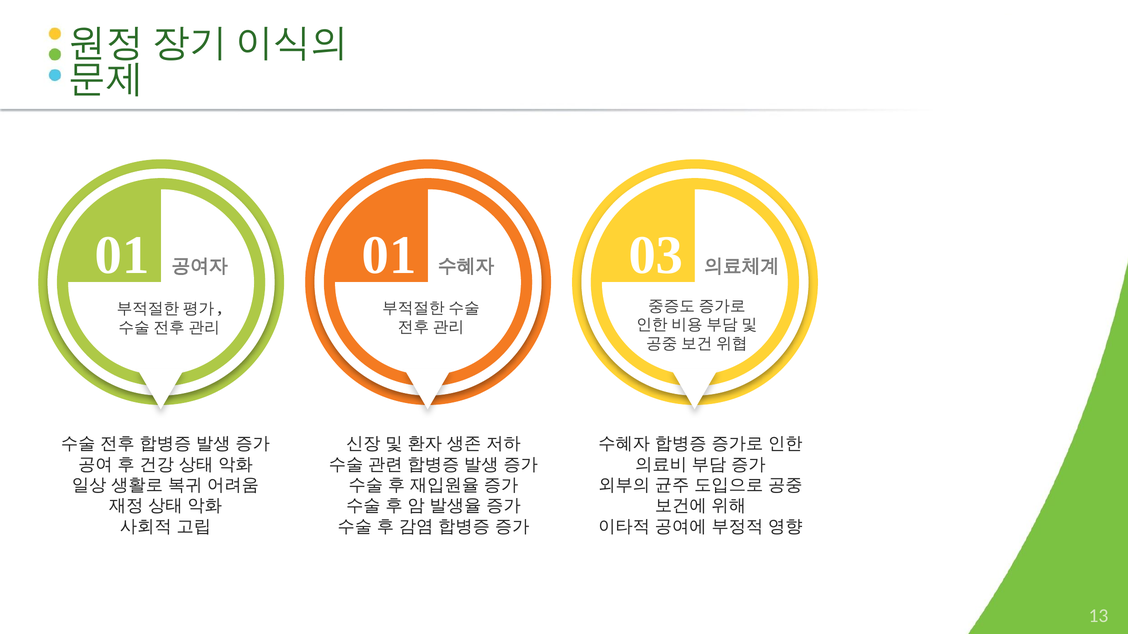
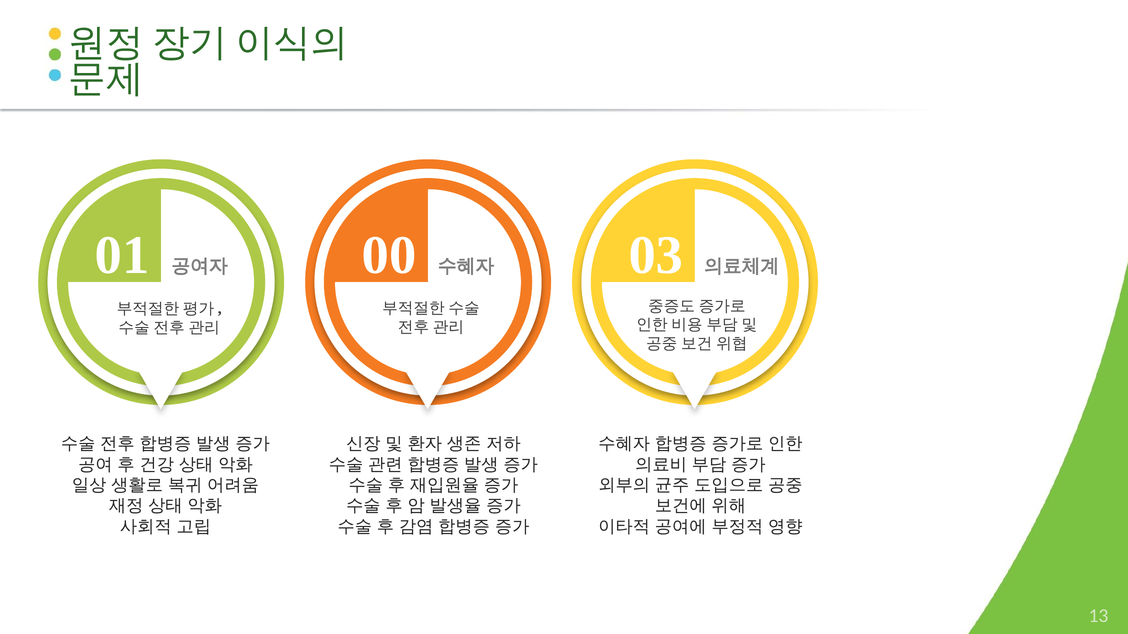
01 01: 01 -> 00
